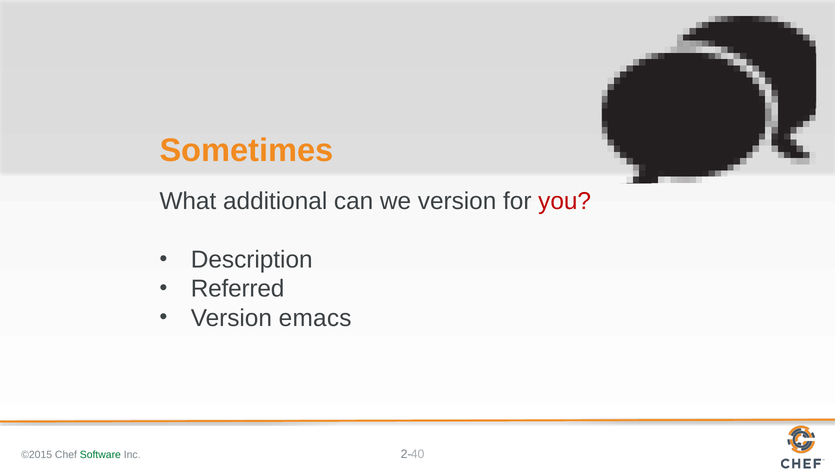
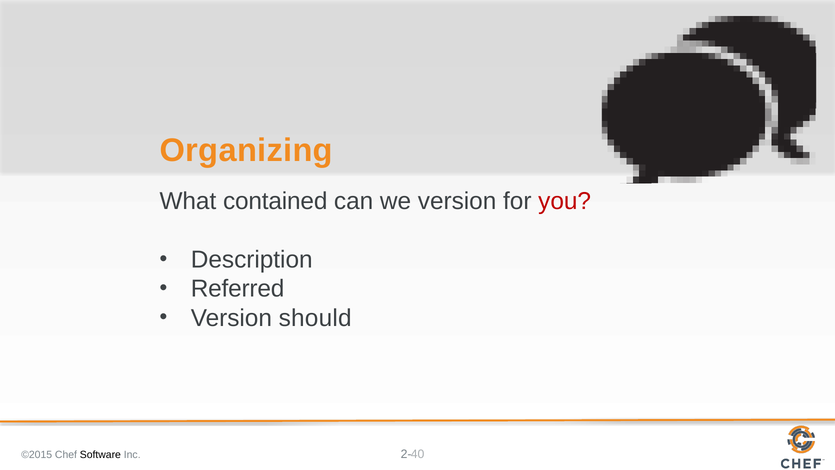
Sometimes: Sometimes -> Organizing
additional: additional -> contained
emacs: emacs -> should
Software colour: green -> black
